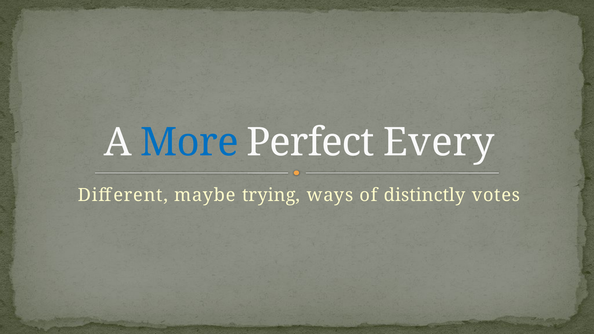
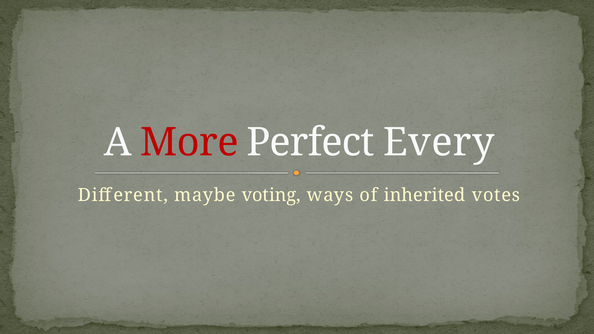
More colour: blue -> red
trying: trying -> voting
distinctly: distinctly -> inherited
